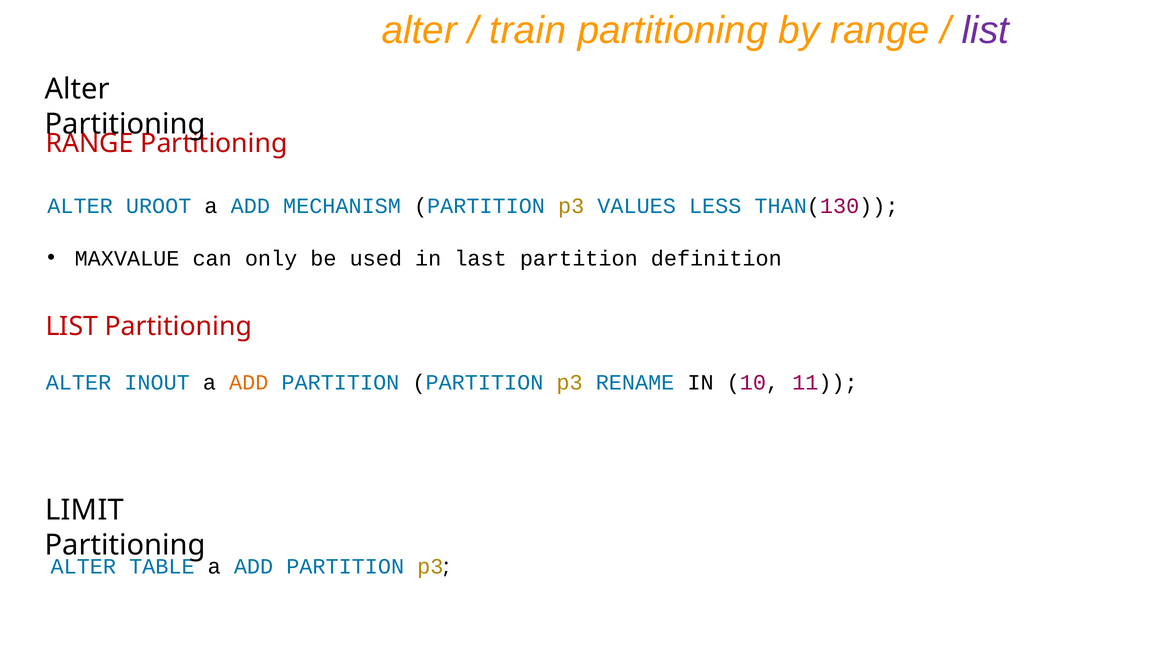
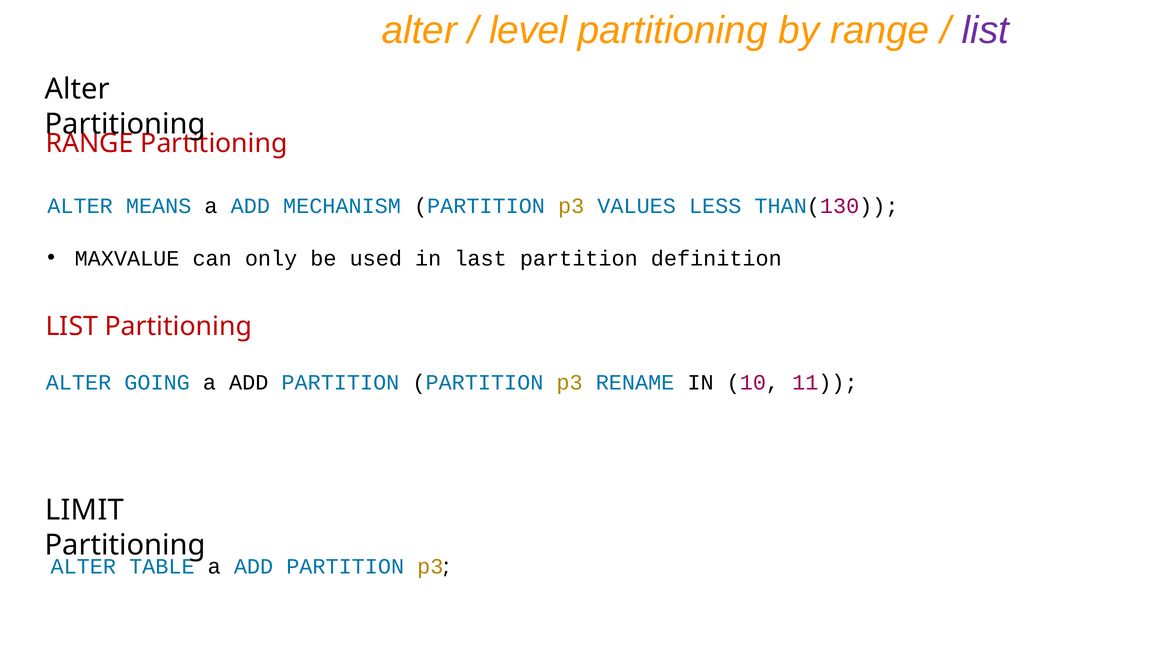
train: train -> level
UROOT: UROOT -> MEANS
INOUT: INOUT -> GOING
ADD at (249, 382) colour: orange -> black
